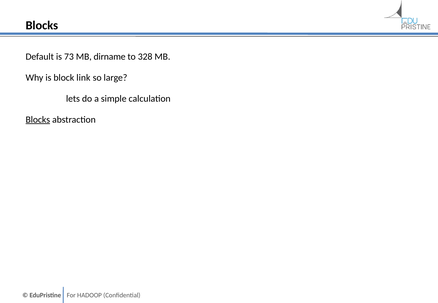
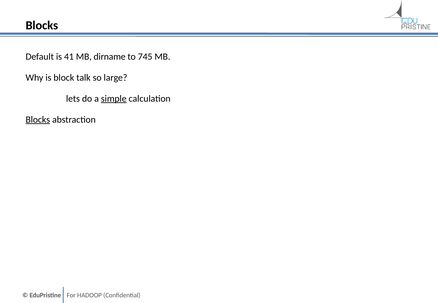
73: 73 -> 41
328: 328 -> 745
link: link -> talk
simple underline: none -> present
